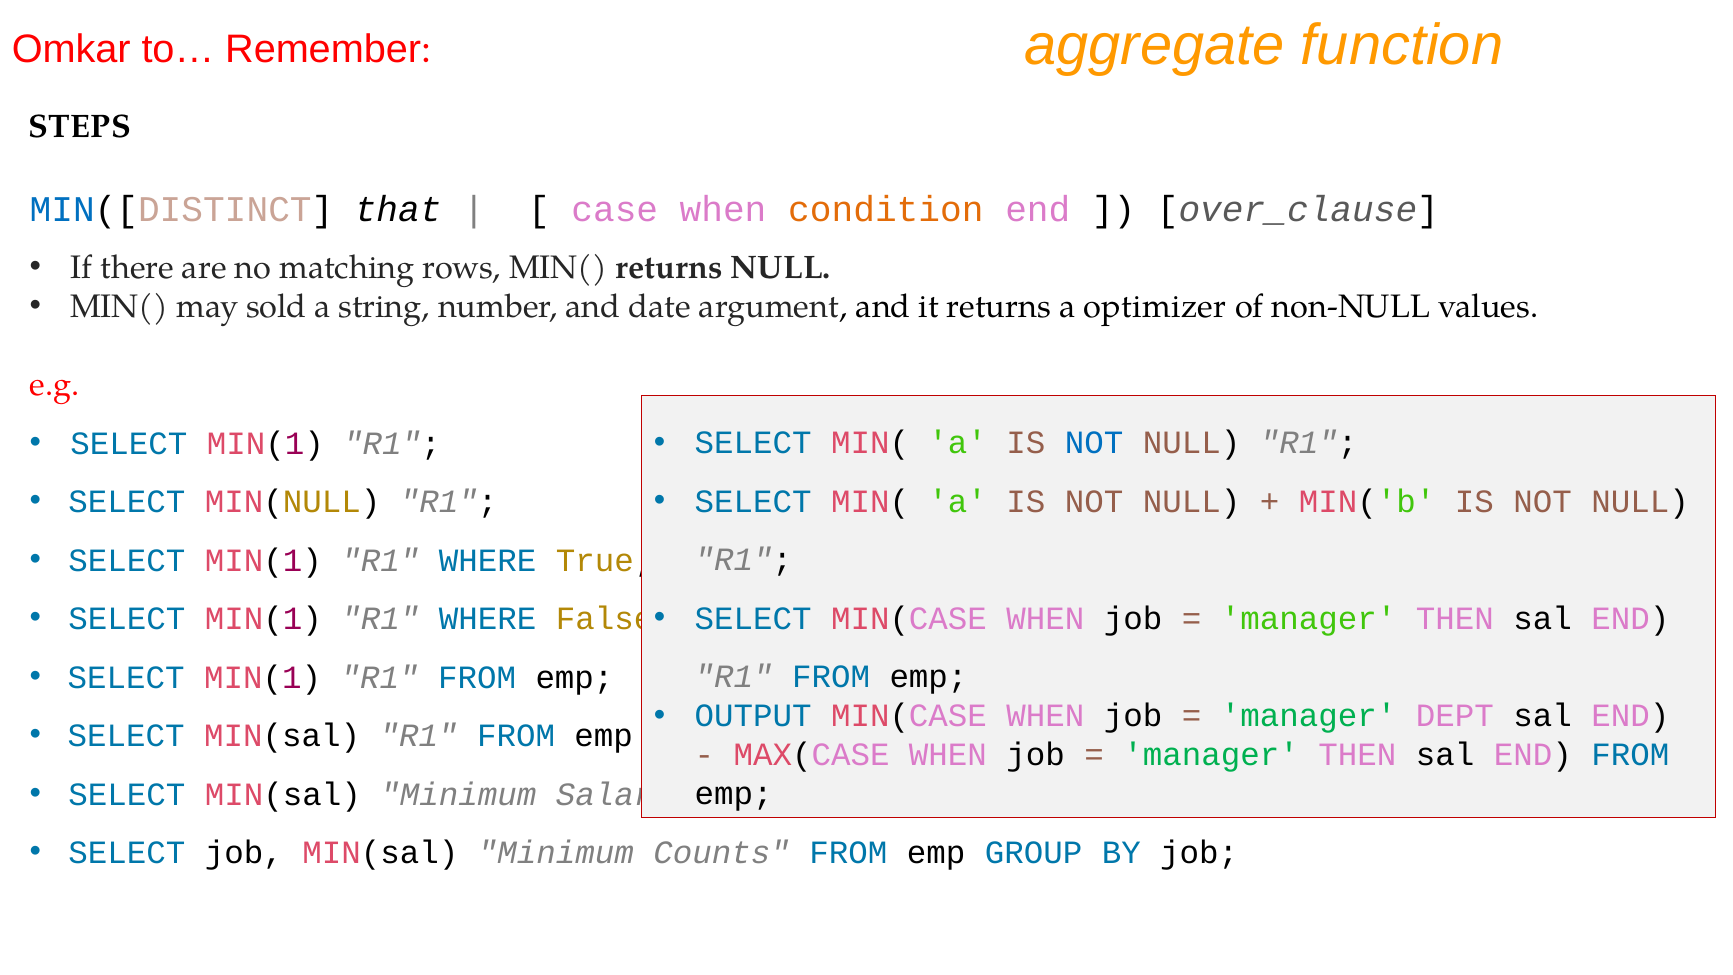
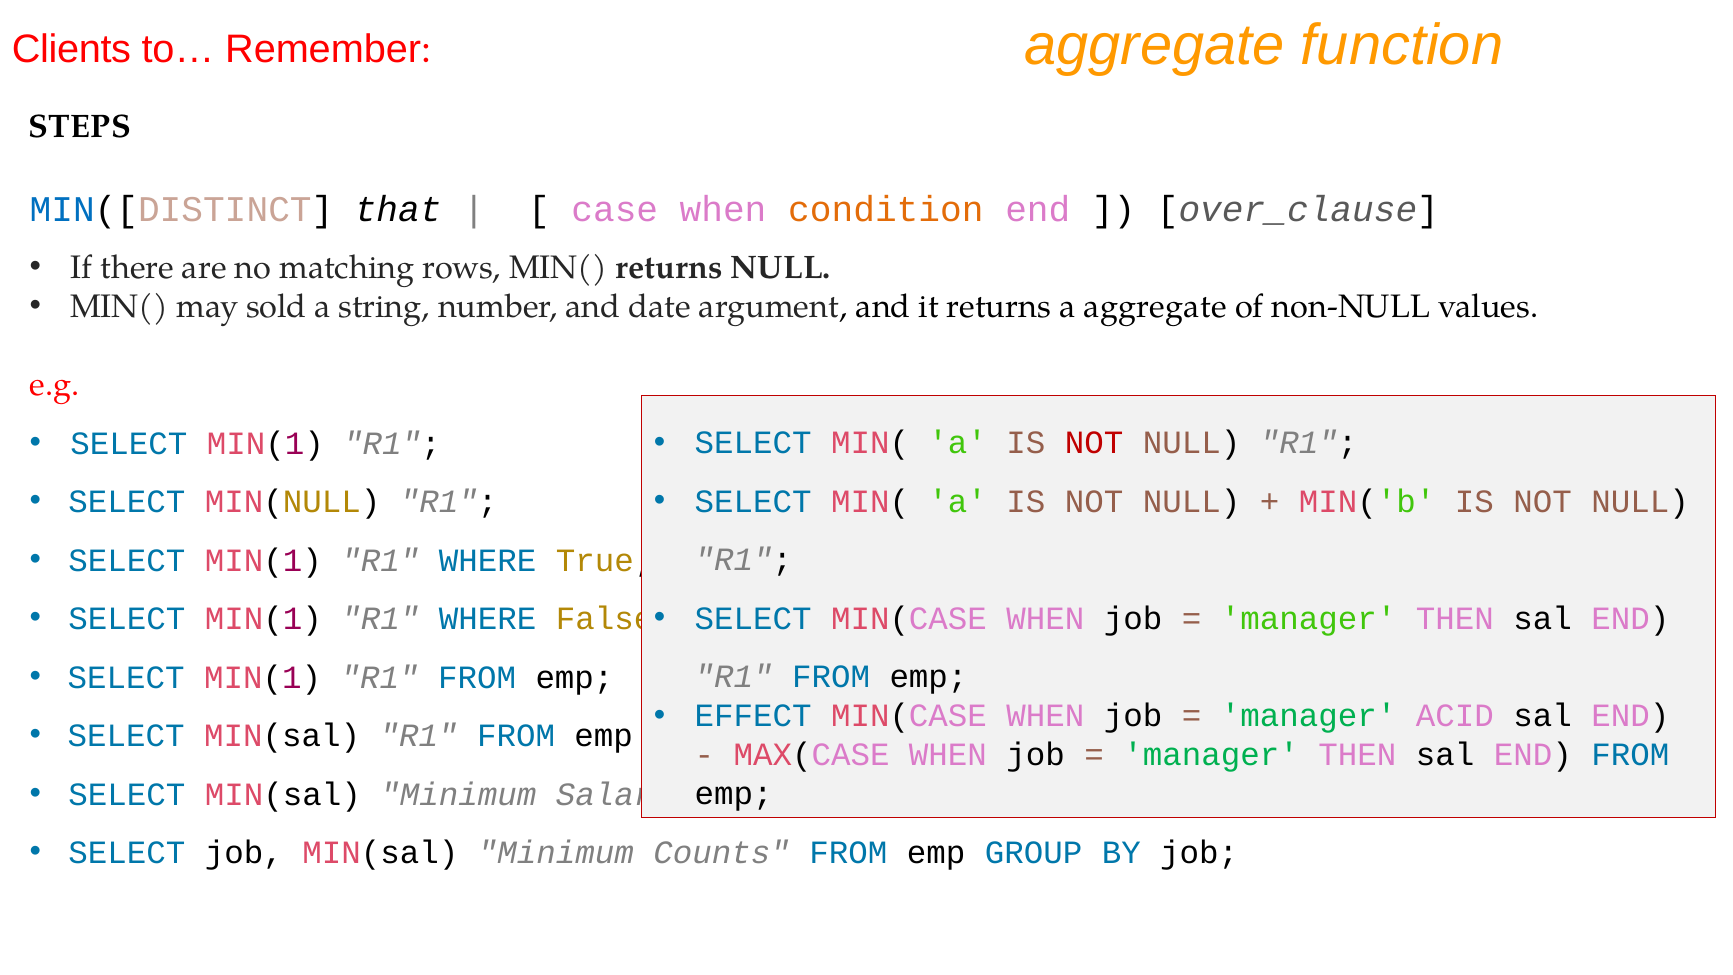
Omkar: Omkar -> Clients
a optimizer: optimizer -> aggregate
NOT at (1094, 443) colour: blue -> red
OUTPUT: OUTPUT -> EFFECT
DEPT: DEPT -> ACID
